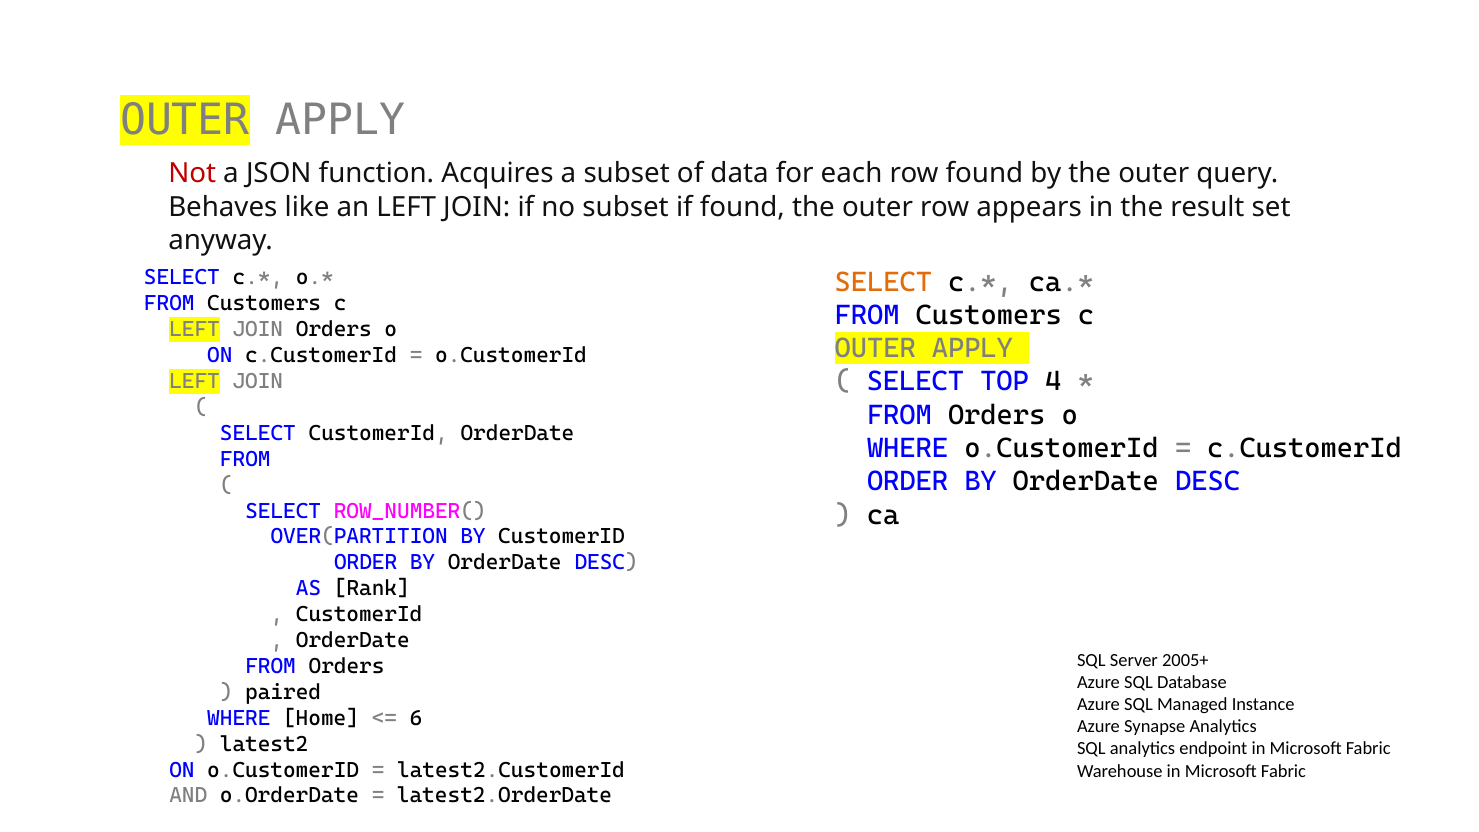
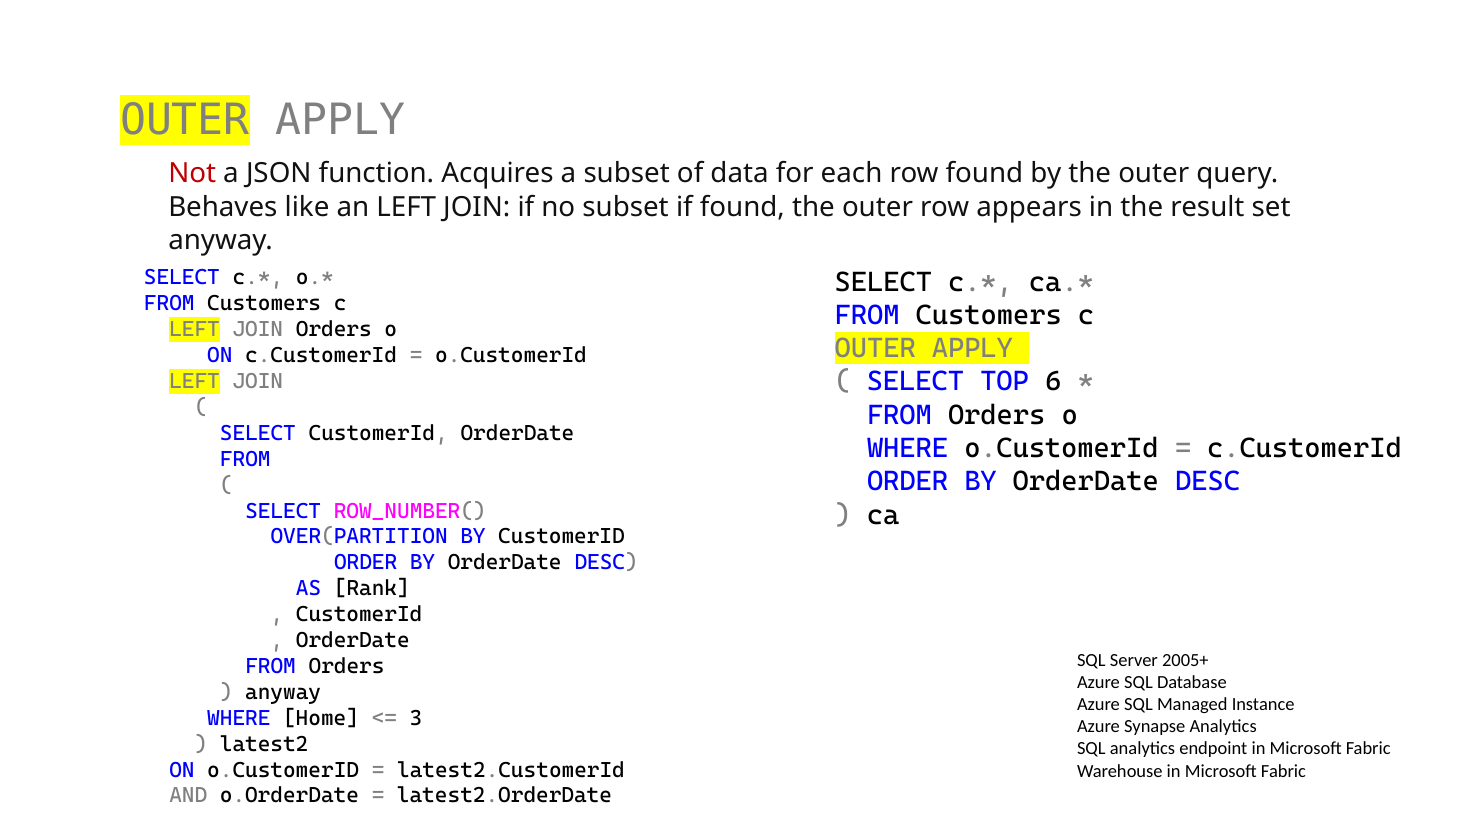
SELECT at (883, 282) colour: orange -> black
4: 4 -> 6
paired at (283, 692): paired -> anyway
6: 6 -> 3
